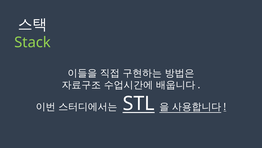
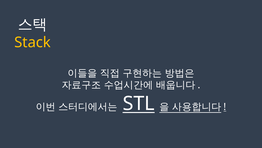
Stack colour: light green -> yellow
